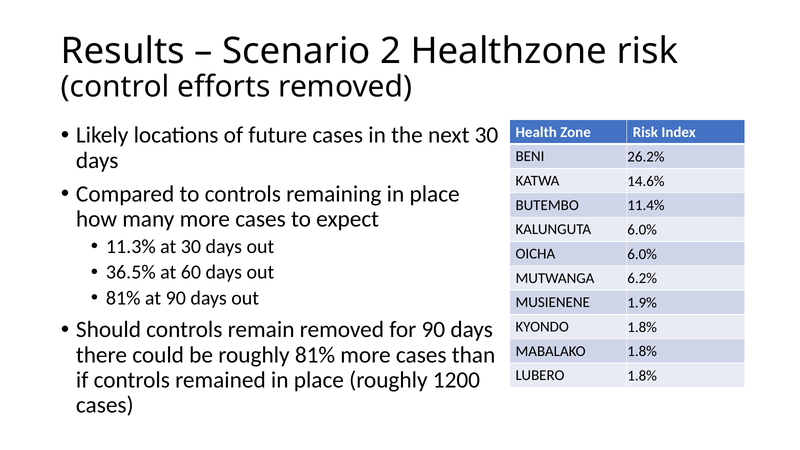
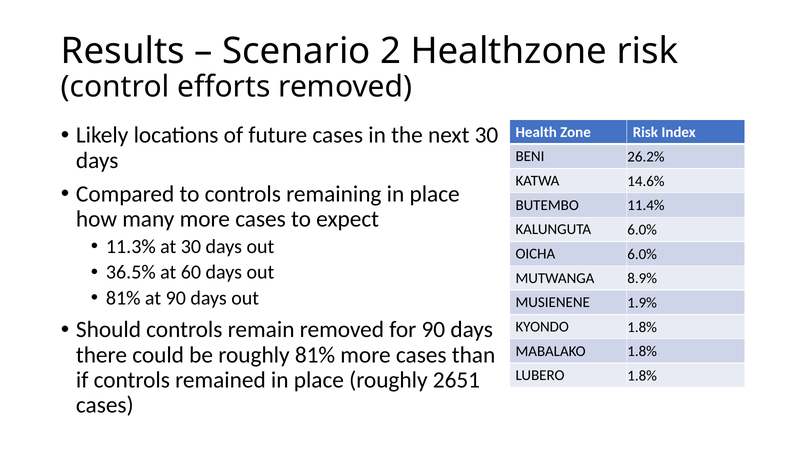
6.2%: 6.2% -> 8.9%
1200: 1200 -> 2651
